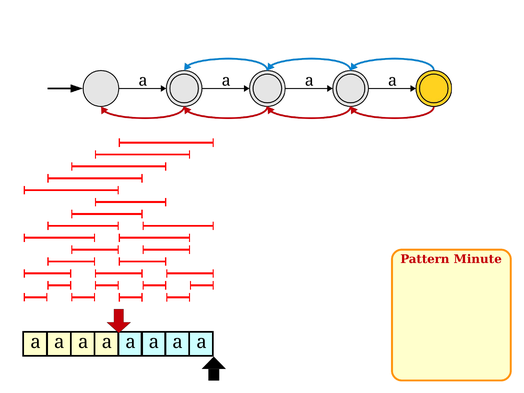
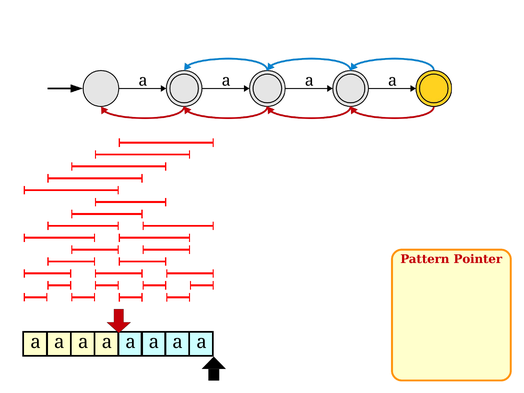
Minute: Minute -> Pointer
